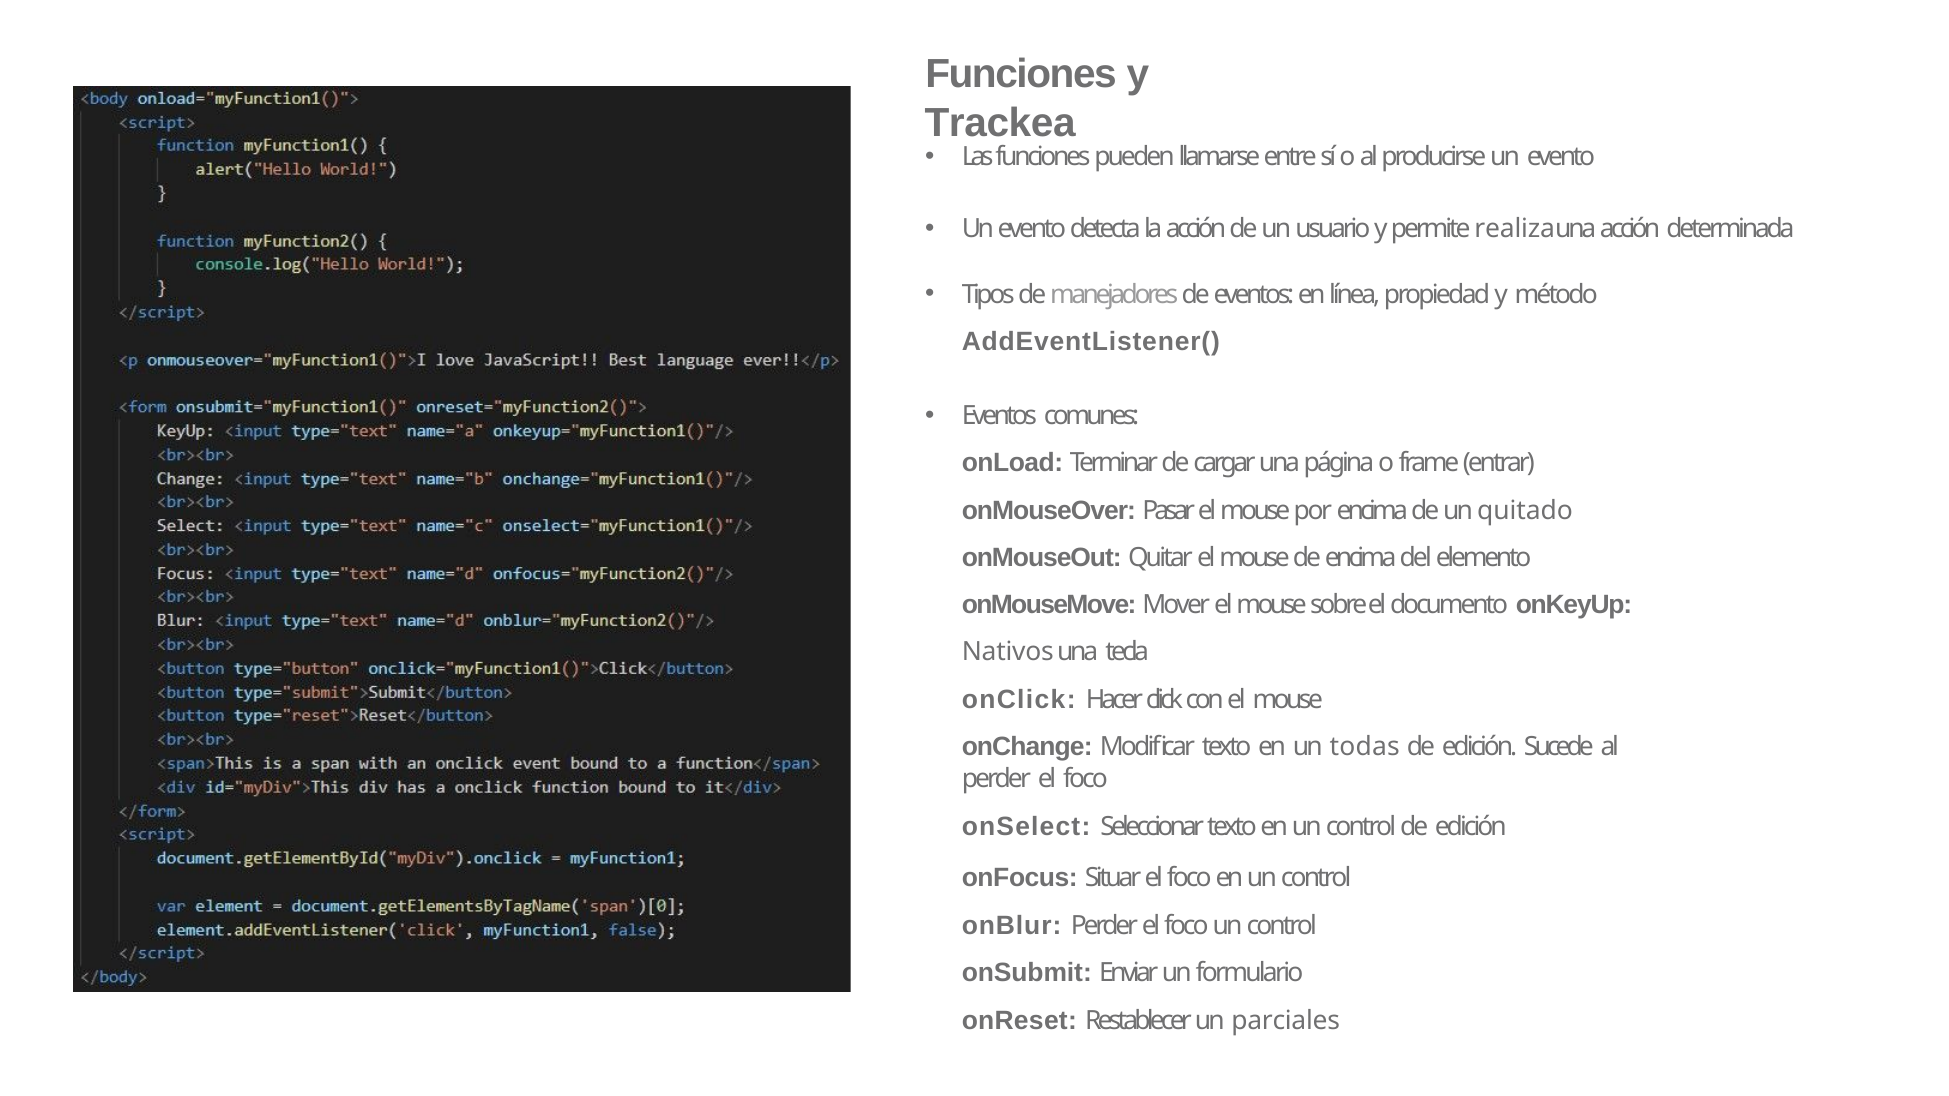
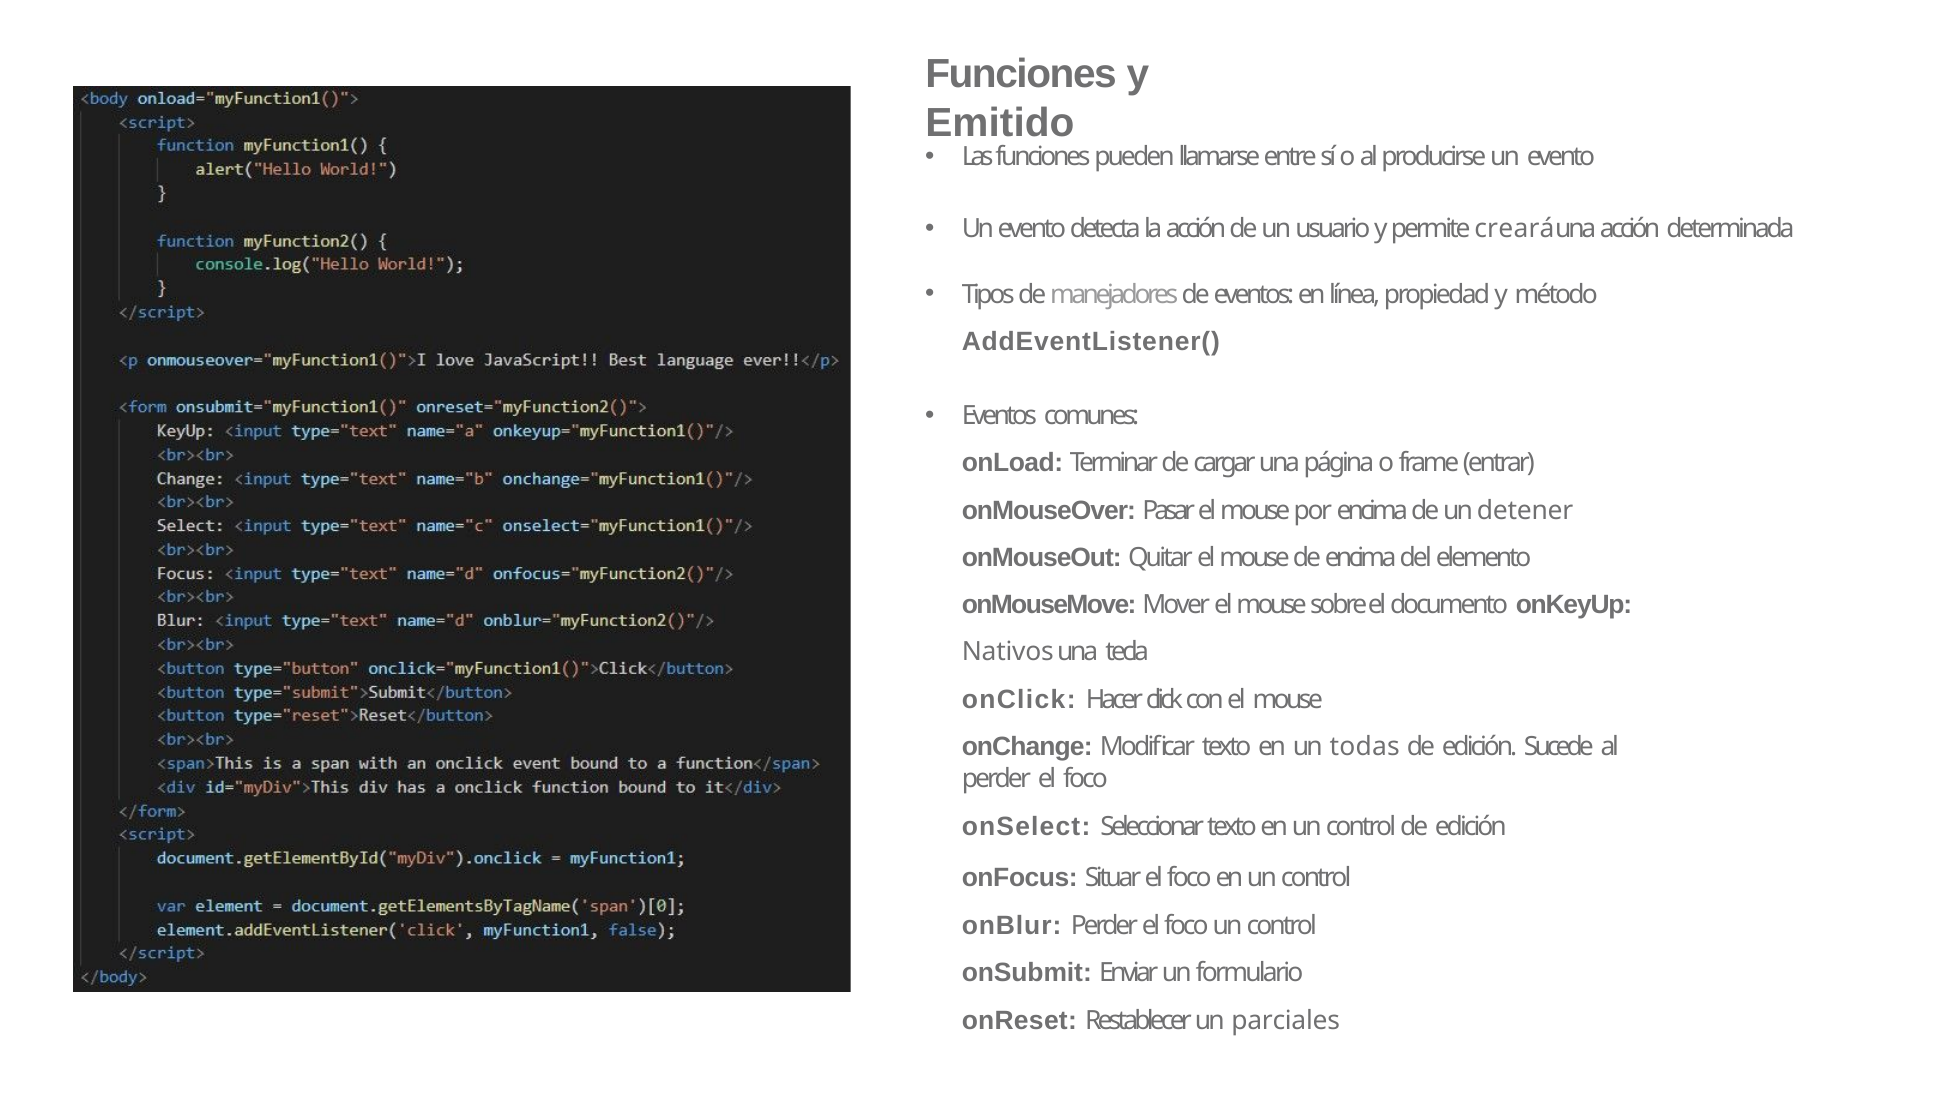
Trackea: Trackea -> Emitido
realiza: realiza -> creará
quitado: quitado -> detener
